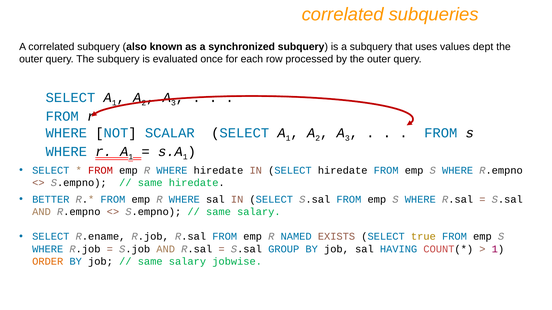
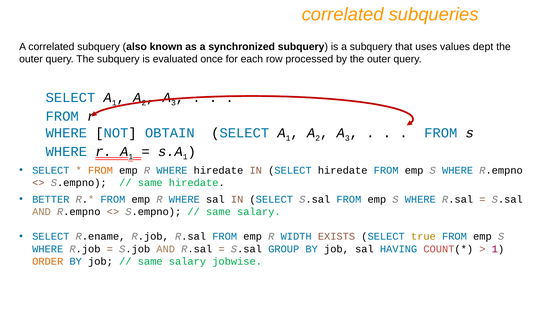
SCALAR: SCALAR -> OBTAIN
FROM at (100, 171) colour: red -> orange
NAMED: NAMED -> WIDTH
